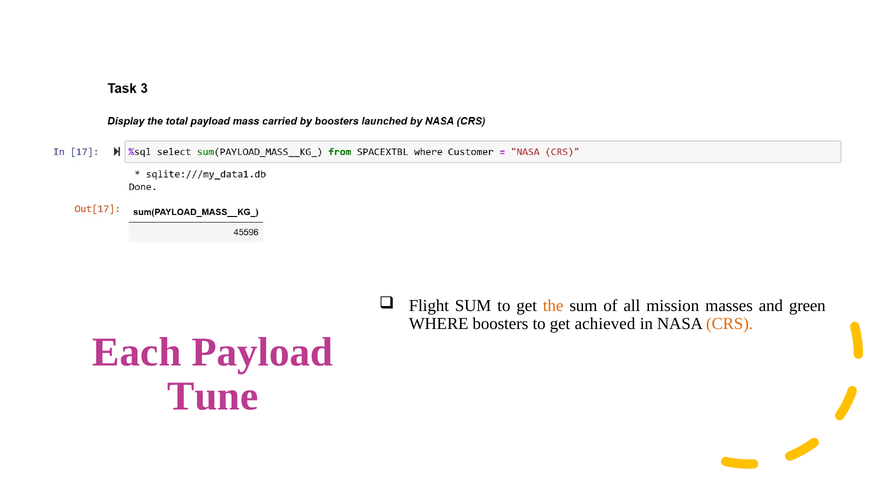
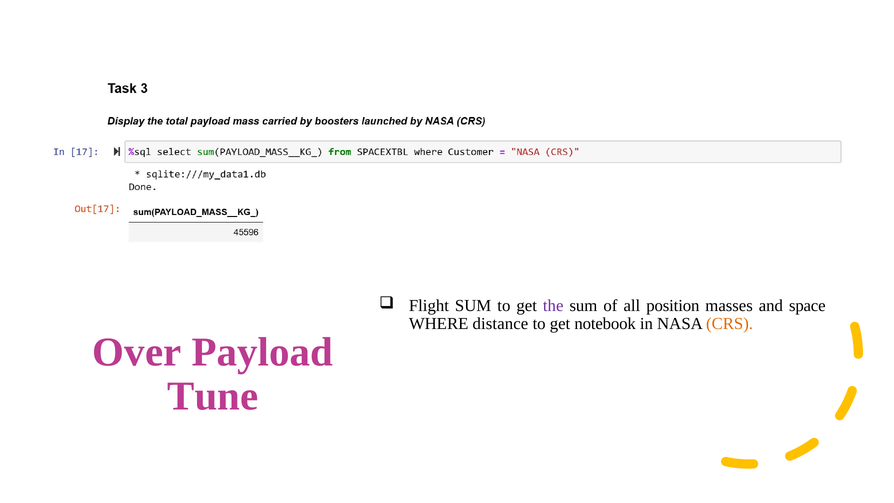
the colour: orange -> purple
mission: mission -> position
green: green -> space
boosters: boosters -> distance
achieved: achieved -> notebook
Each: Each -> Over
